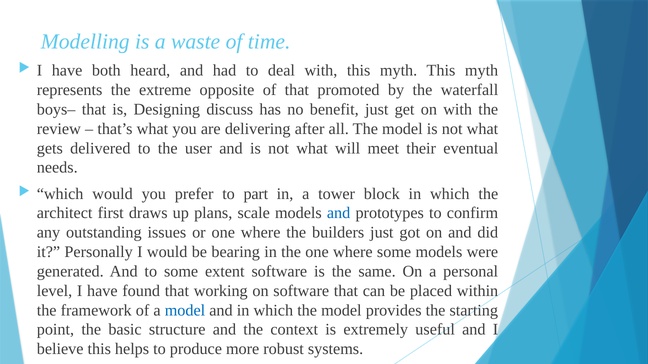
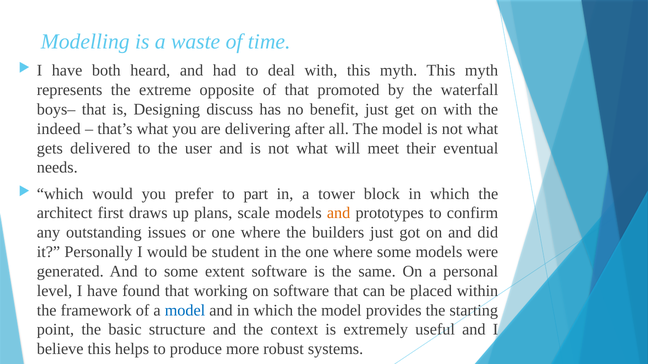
review: review -> indeed
and at (339, 213) colour: blue -> orange
bearing: bearing -> student
